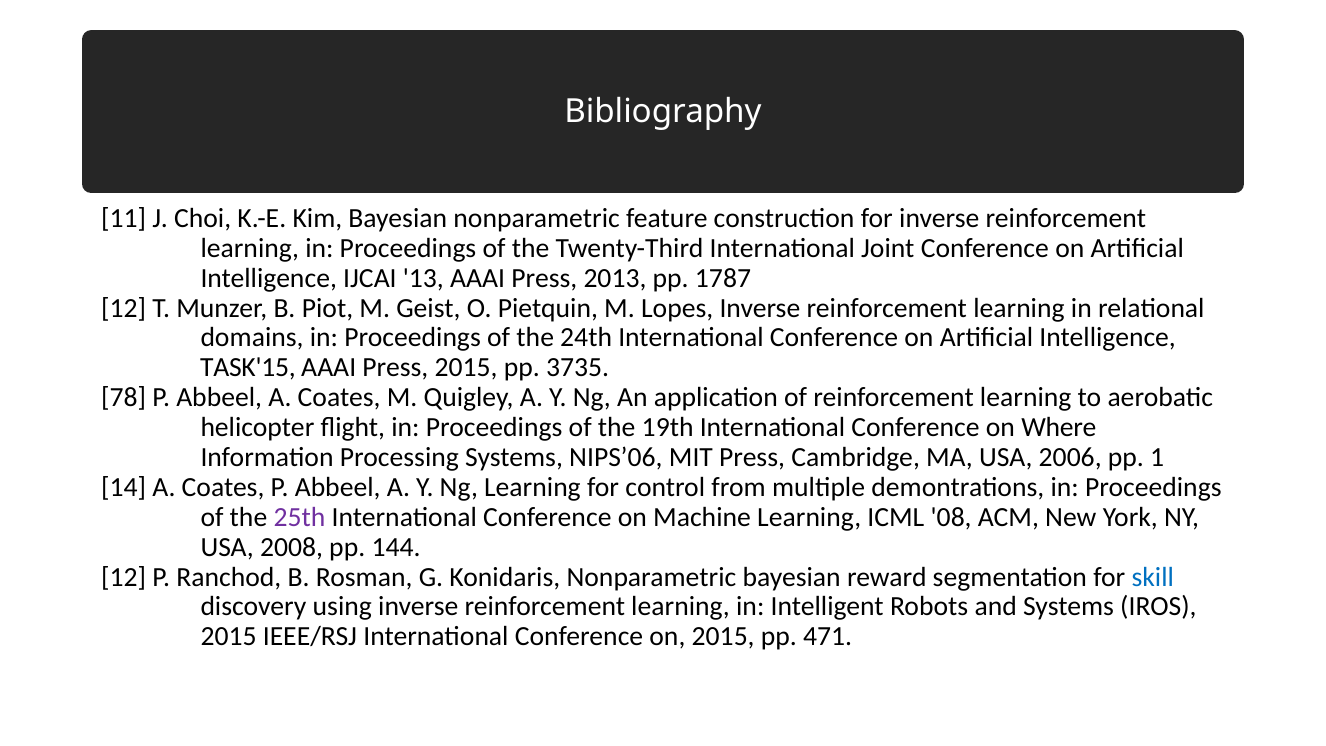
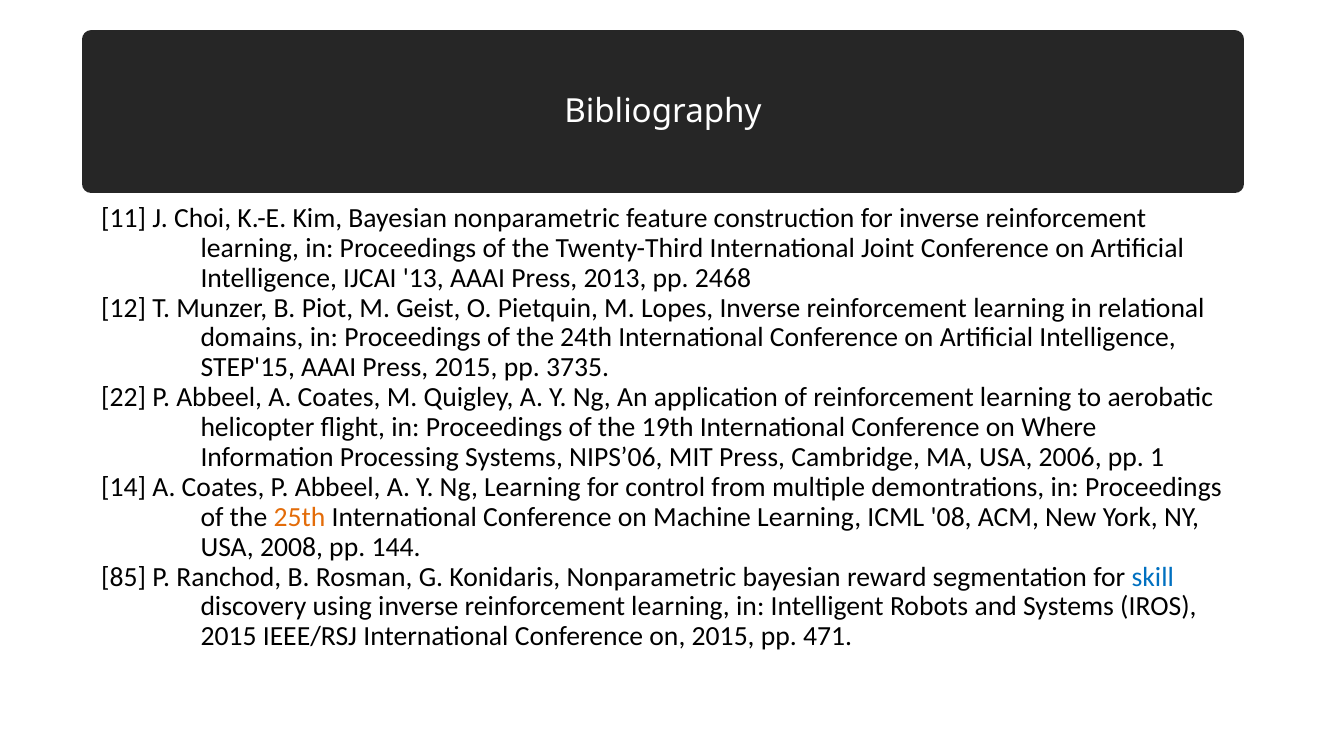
1787: 1787 -> 2468
TASK'15: TASK'15 -> STEP'15
78: 78 -> 22
25th colour: purple -> orange
12 at (124, 577): 12 -> 85
